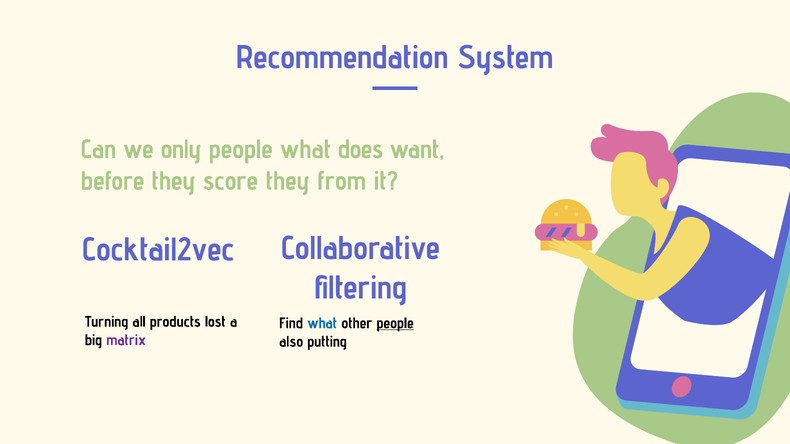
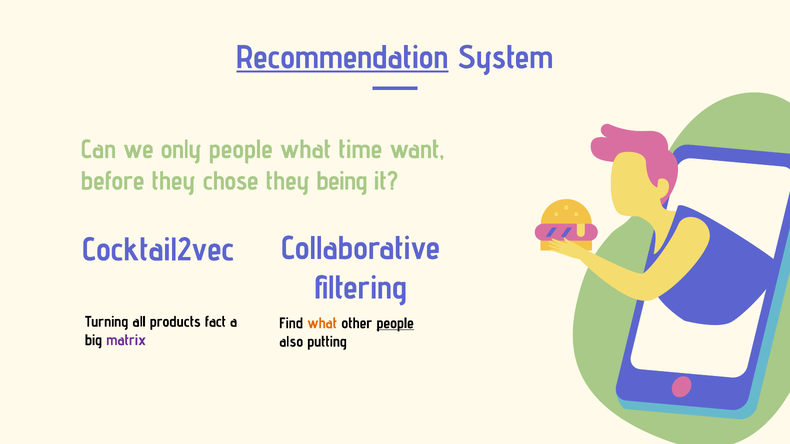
Recommendation underline: none -> present
does: does -> time
score: score -> chose
from: from -> being
lost: lost -> fact
what at (322, 323) colour: blue -> orange
